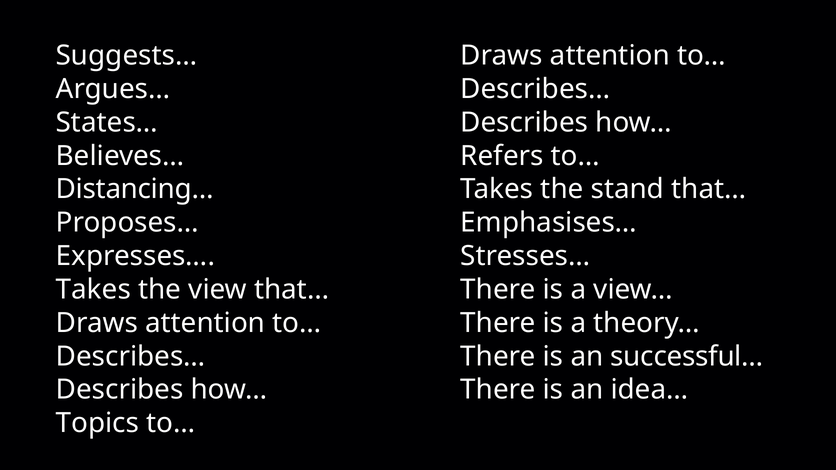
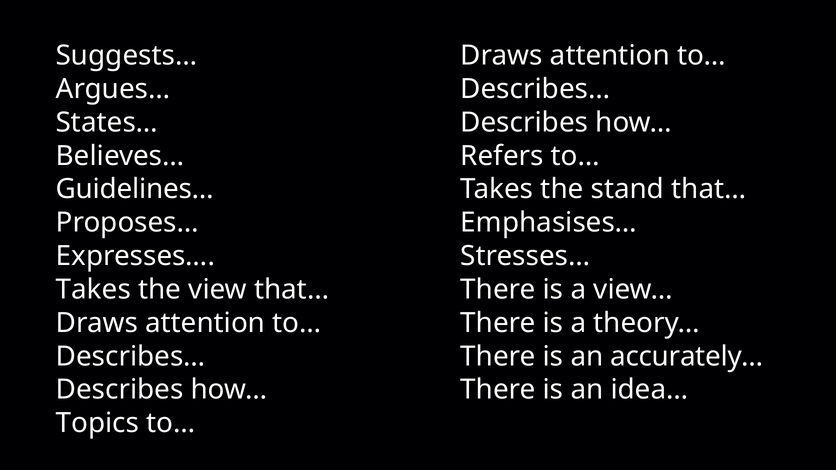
Distancing…: Distancing… -> Guidelines…
successful…: successful… -> accurately…
